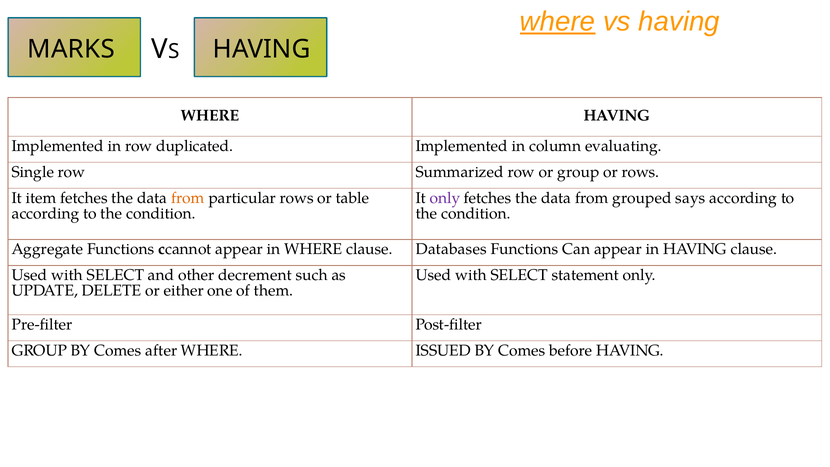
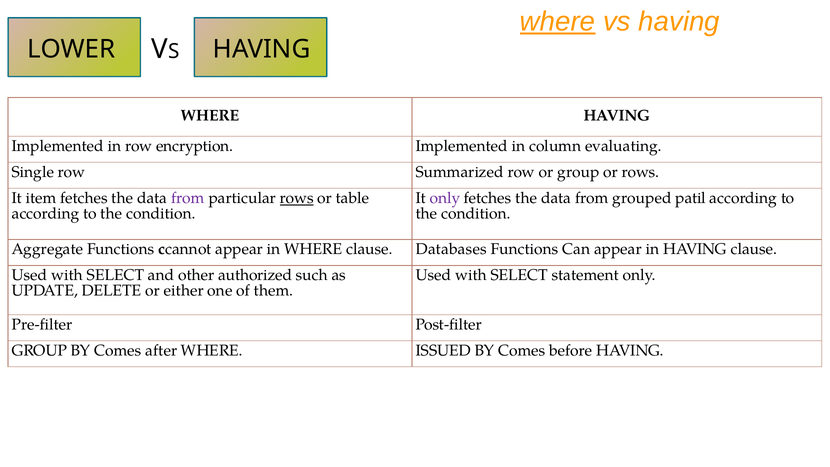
MARKS: MARKS -> LOWER
duplicated: duplicated -> encryption
from at (188, 198) colour: orange -> purple
rows at (297, 198) underline: none -> present
says: says -> patil
decrement: decrement -> authorized
